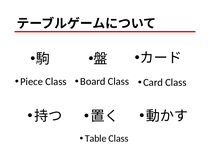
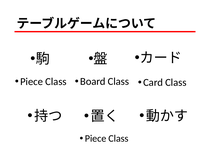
Table at (96, 138): Table -> Piece
